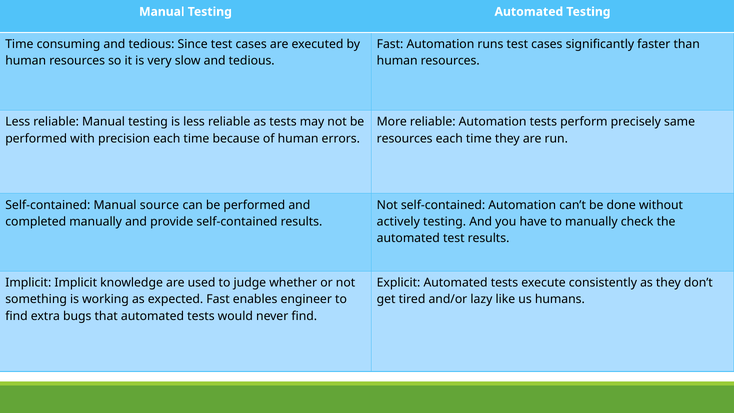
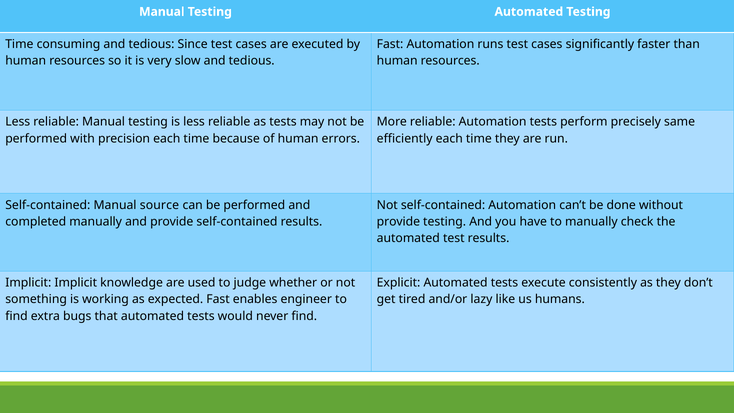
resources at (405, 138): resources -> efficiently
actively at (398, 222): actively -> provide
